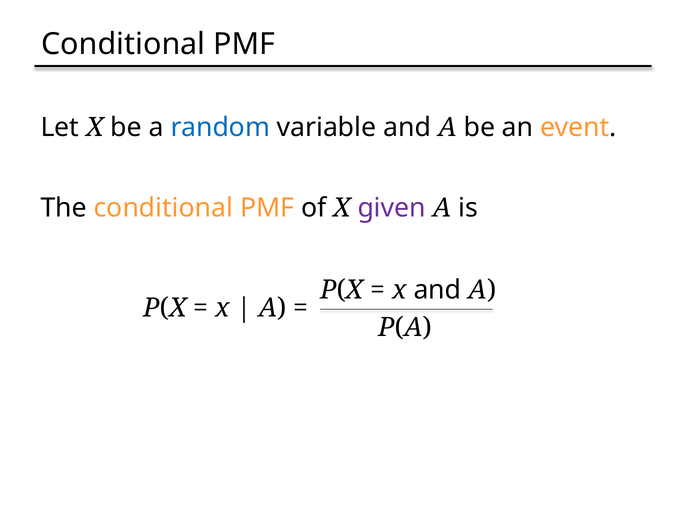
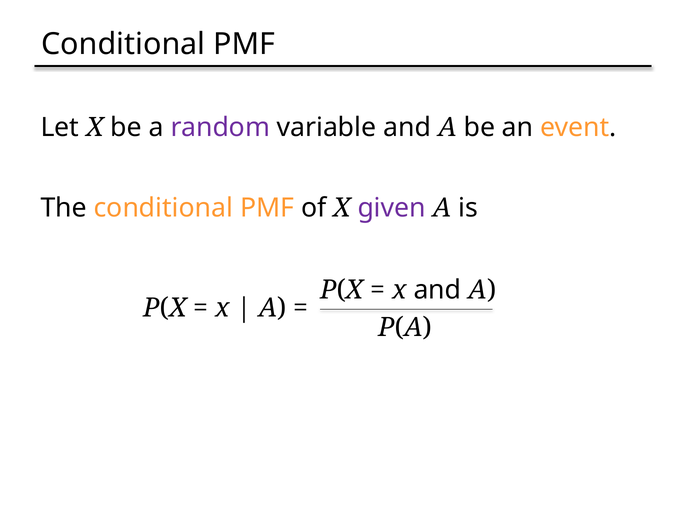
random colour: blue -> purple
